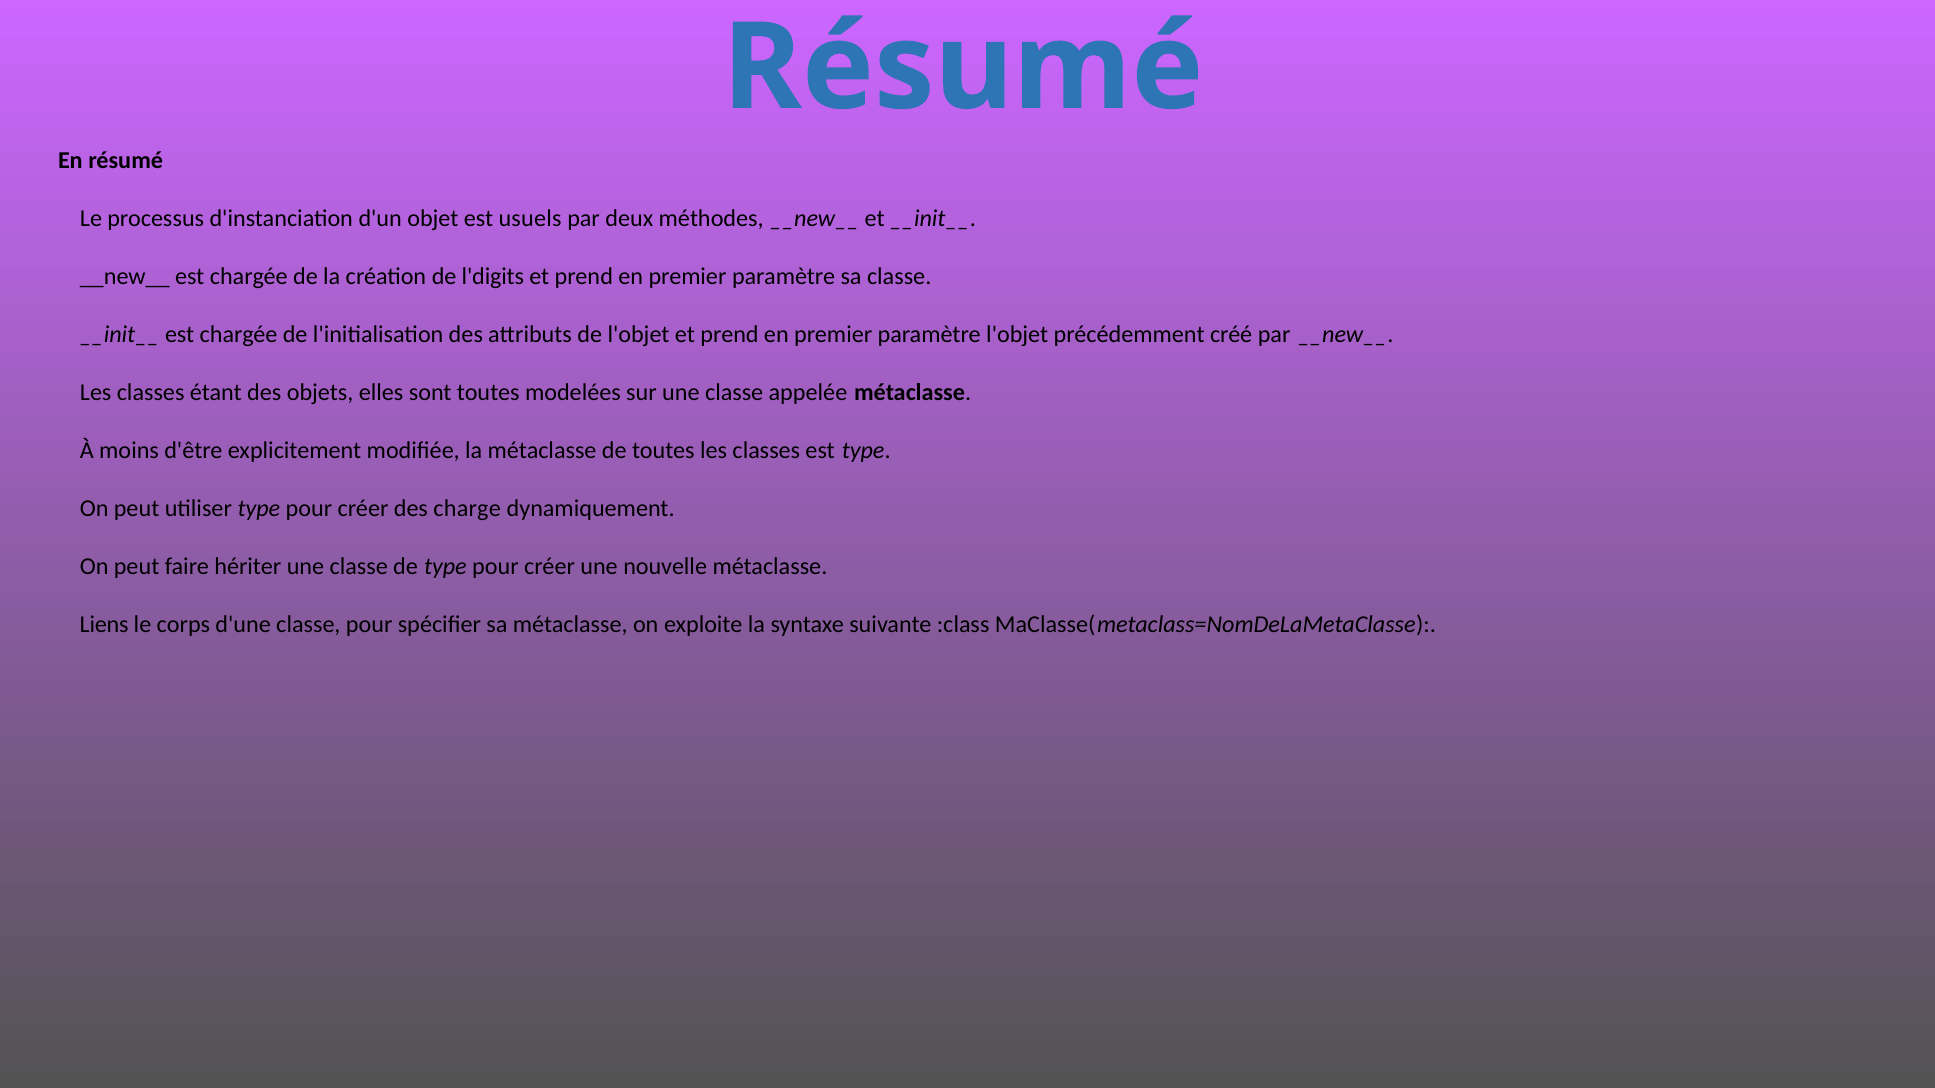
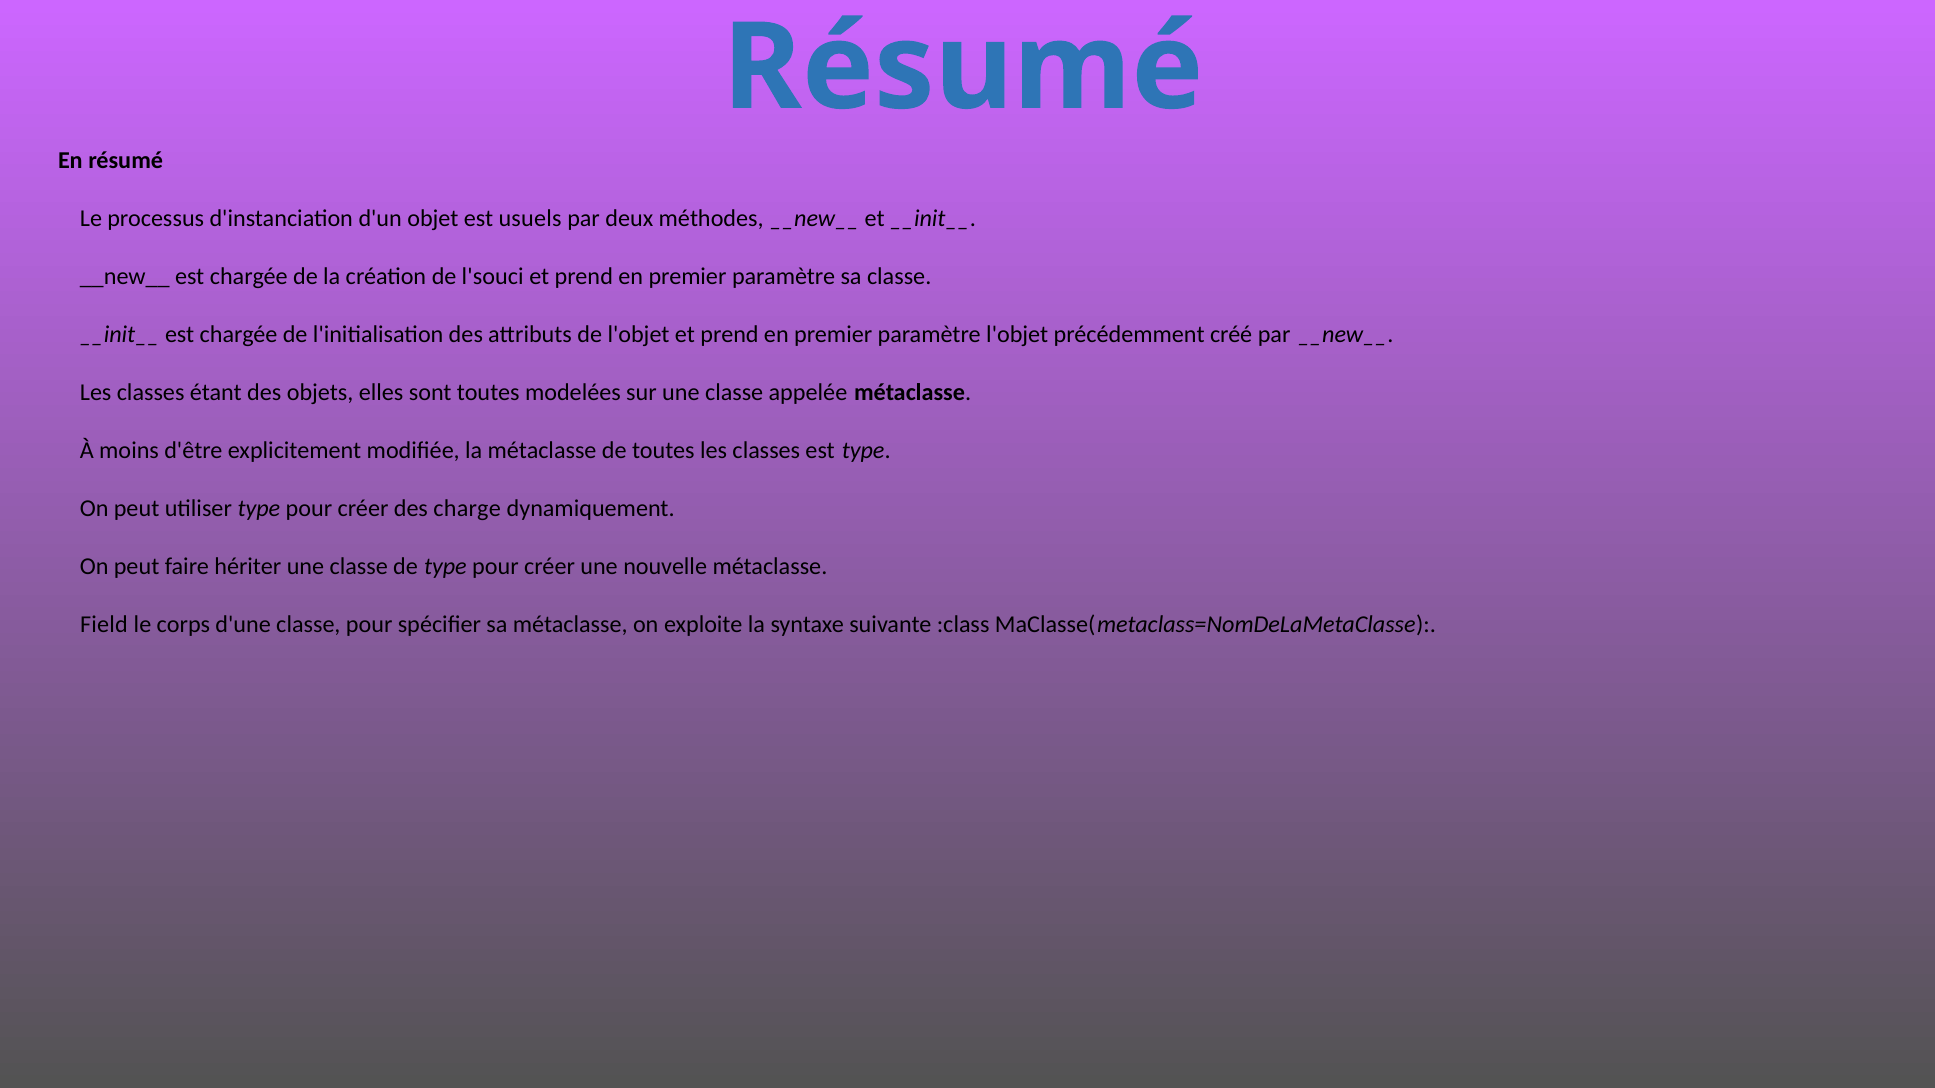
l'digits: l'digits -> l'souci
Liens: Liens -> Field
